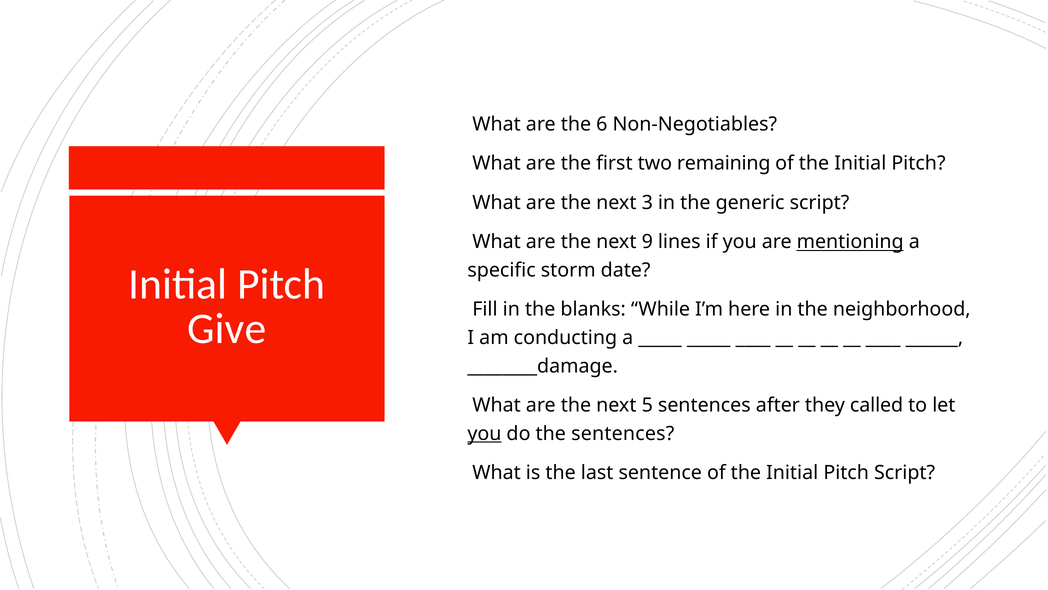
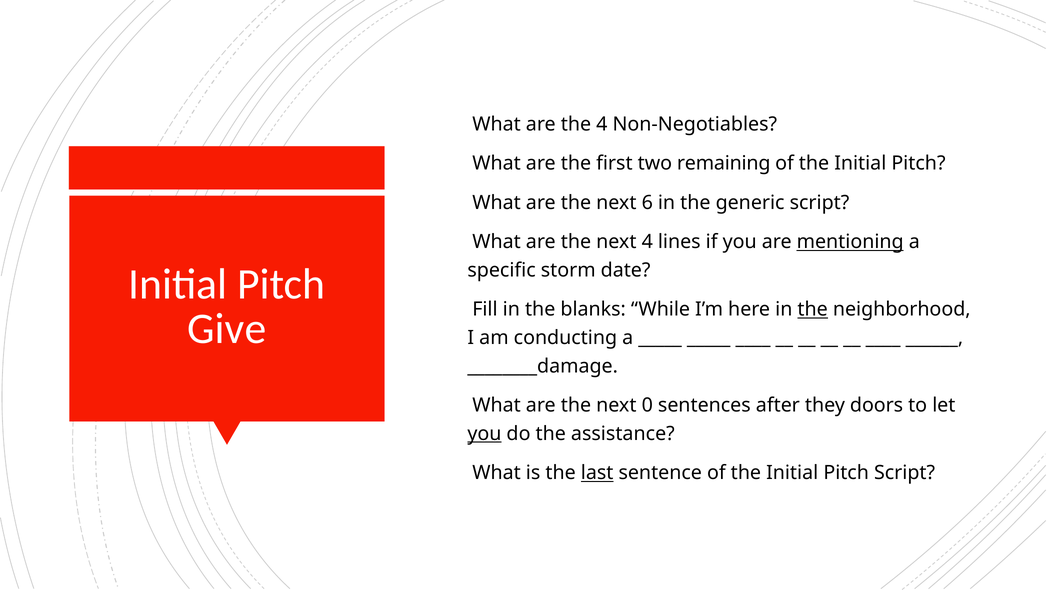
the 6: 6 -> 4
3: 3 -> 6
next 9: 9 -> 4
the at (813, 309) underline: none -> present
5: 5 -> 0
called: called -> doors
the sentences: sentences -> assistance
last underline: none -> present
